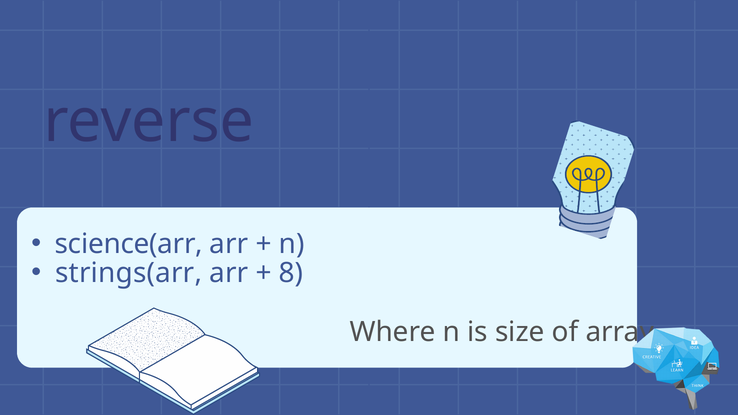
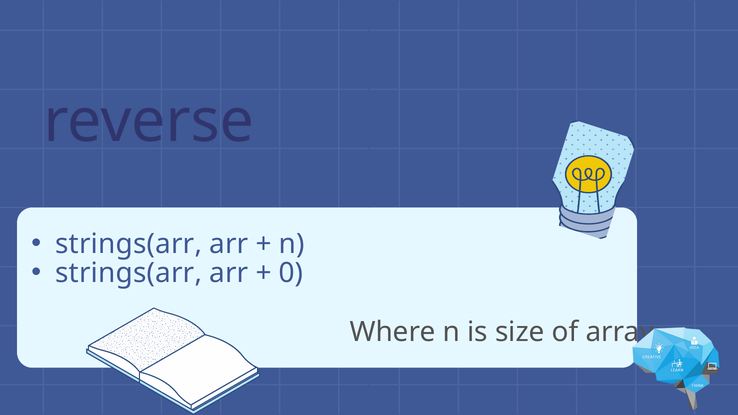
science(arr at (129, 244): science(arr -> strings(arr
8: 8 -> 0
